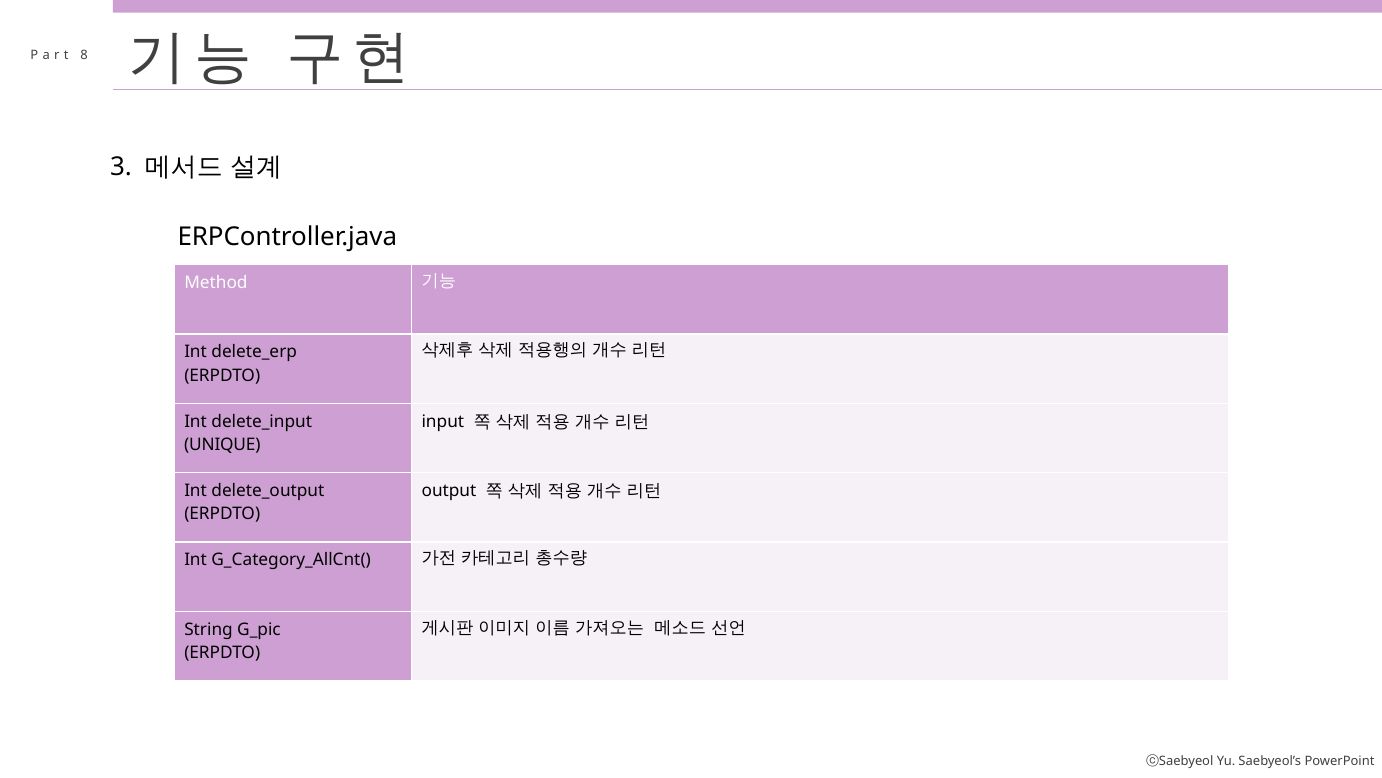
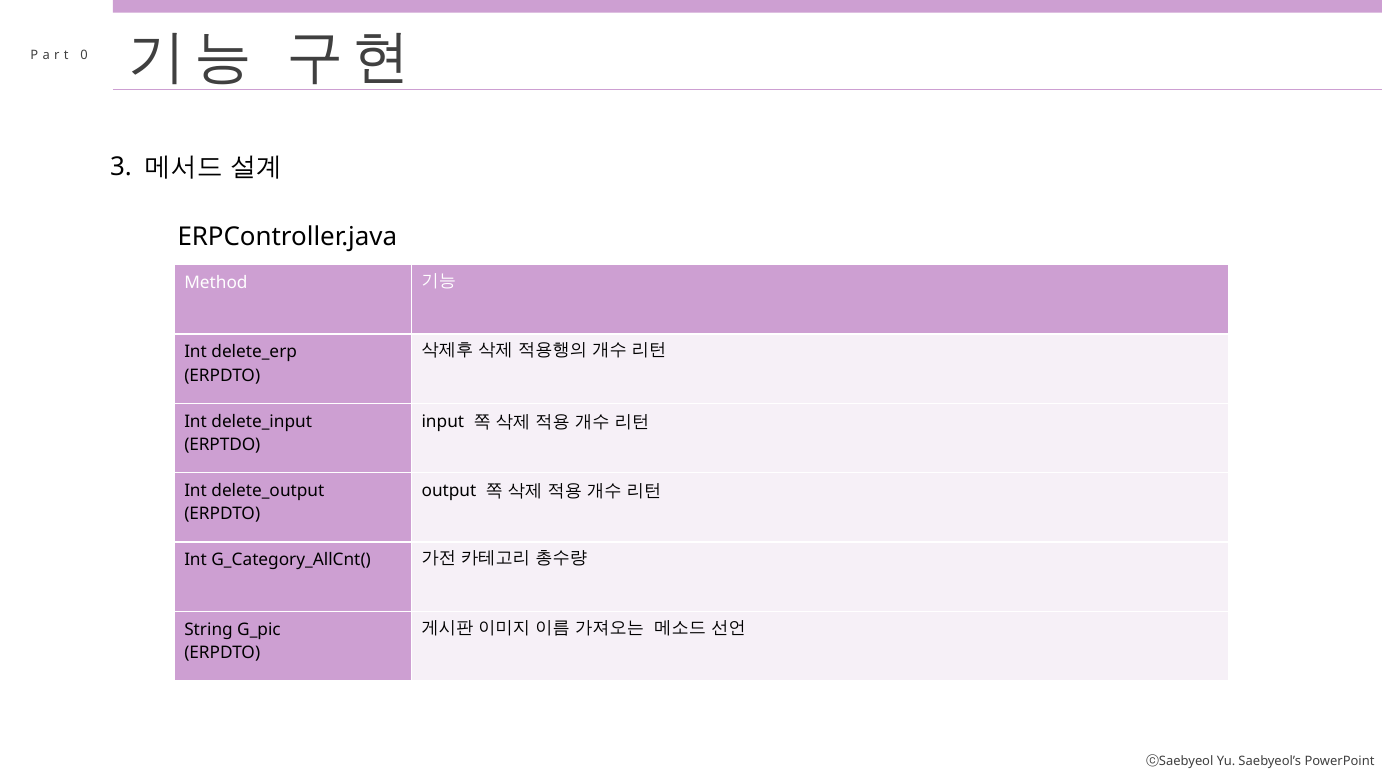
8: 8 -> 0
UNIQUE: UNIQUE -> ERPTDO
